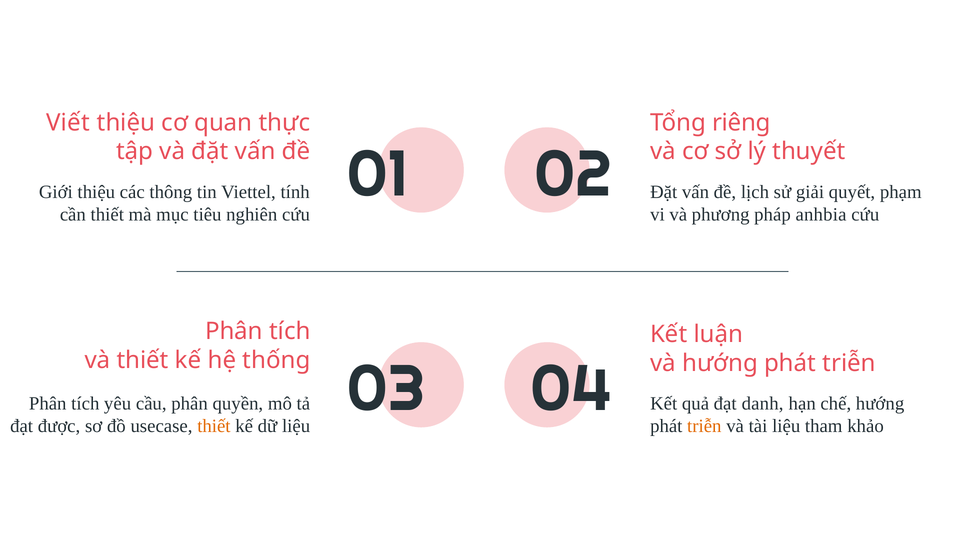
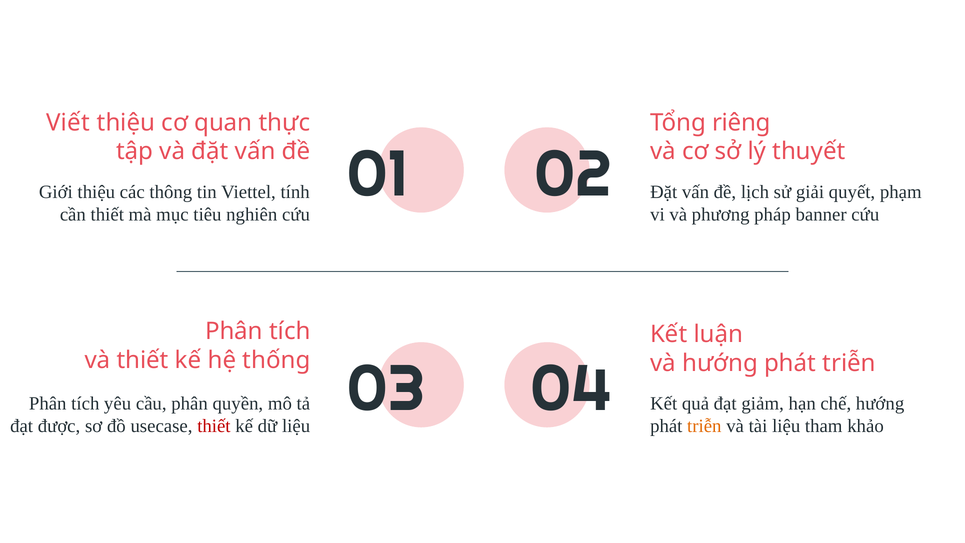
anhbia: anhbia -> banner
danh: danh -> giảm
thiết at (214, 426) colour: orange -> red
